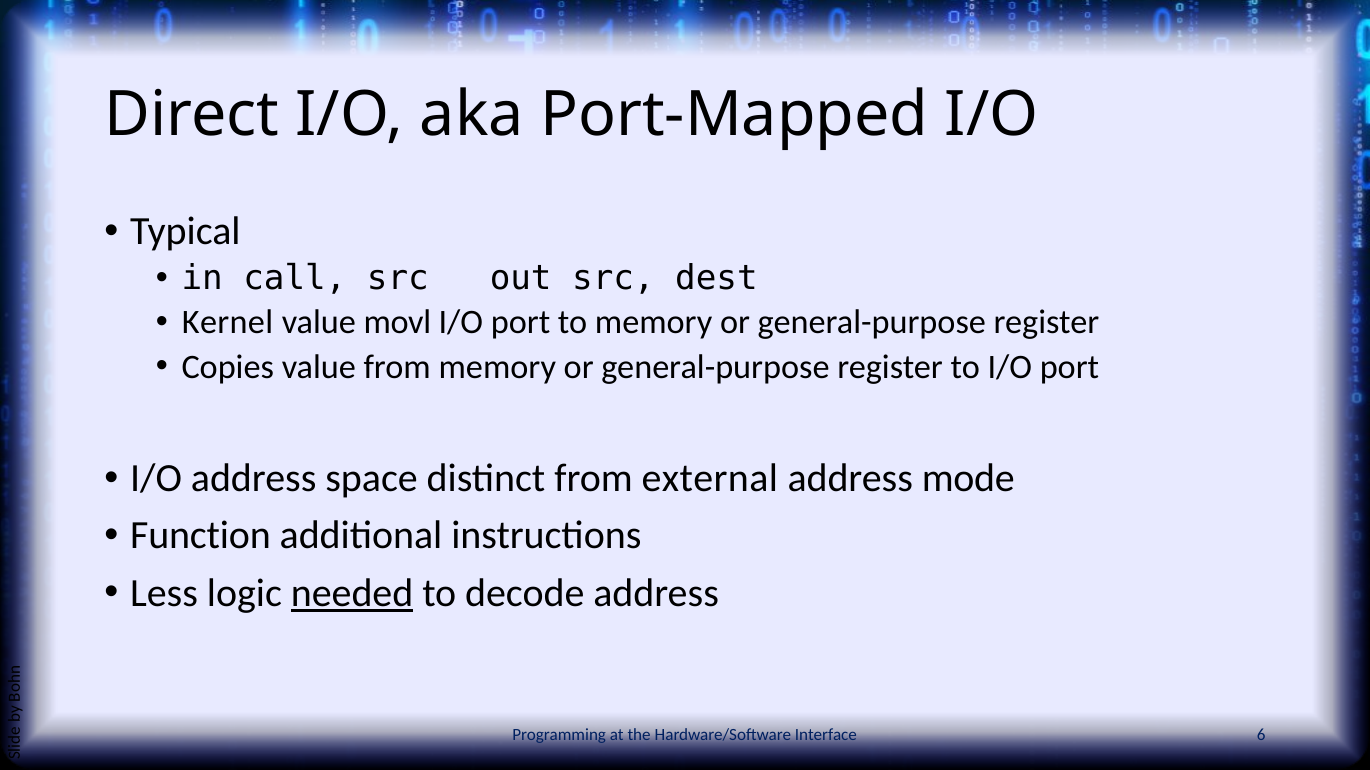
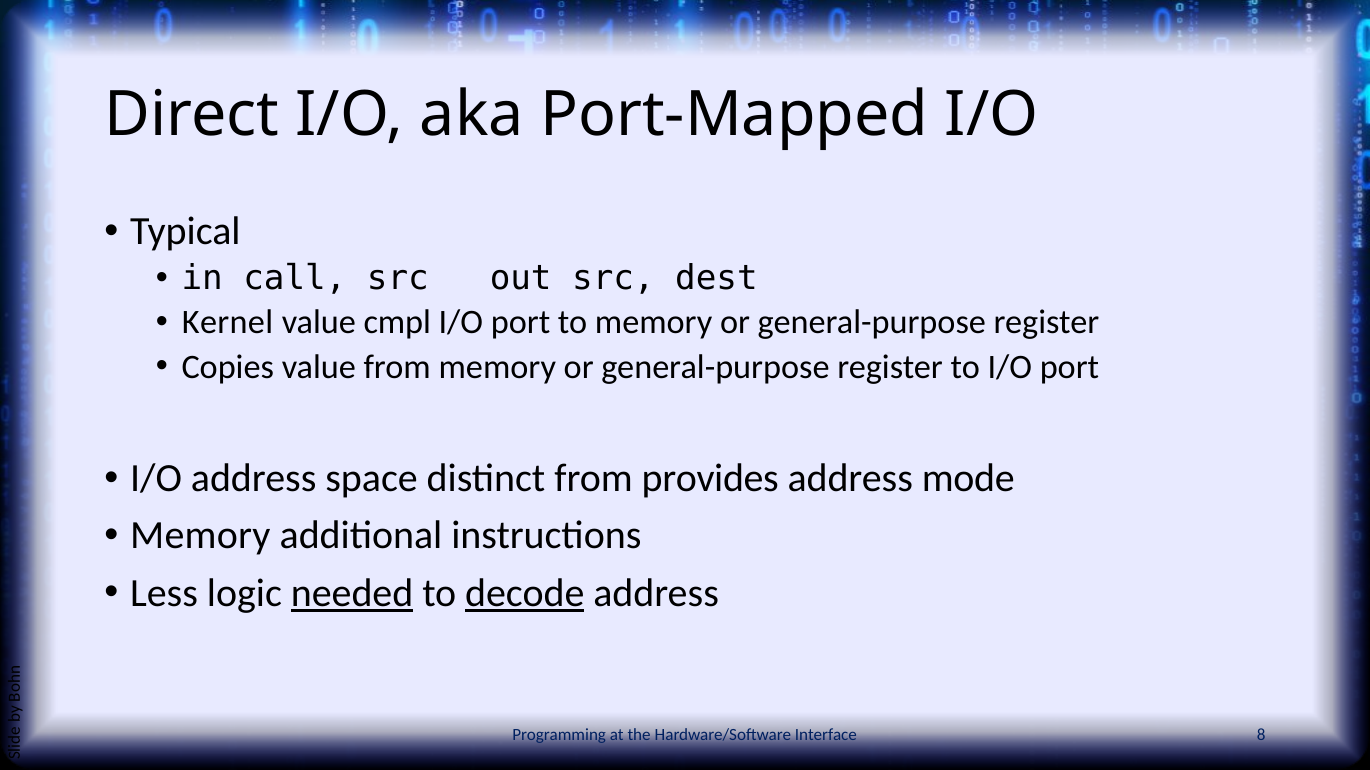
movl: movl -> cmpl
external: external -> provides
Function at (200, 536): Function -> Memory
decode underline: none -> present
6: 6 -> 8
